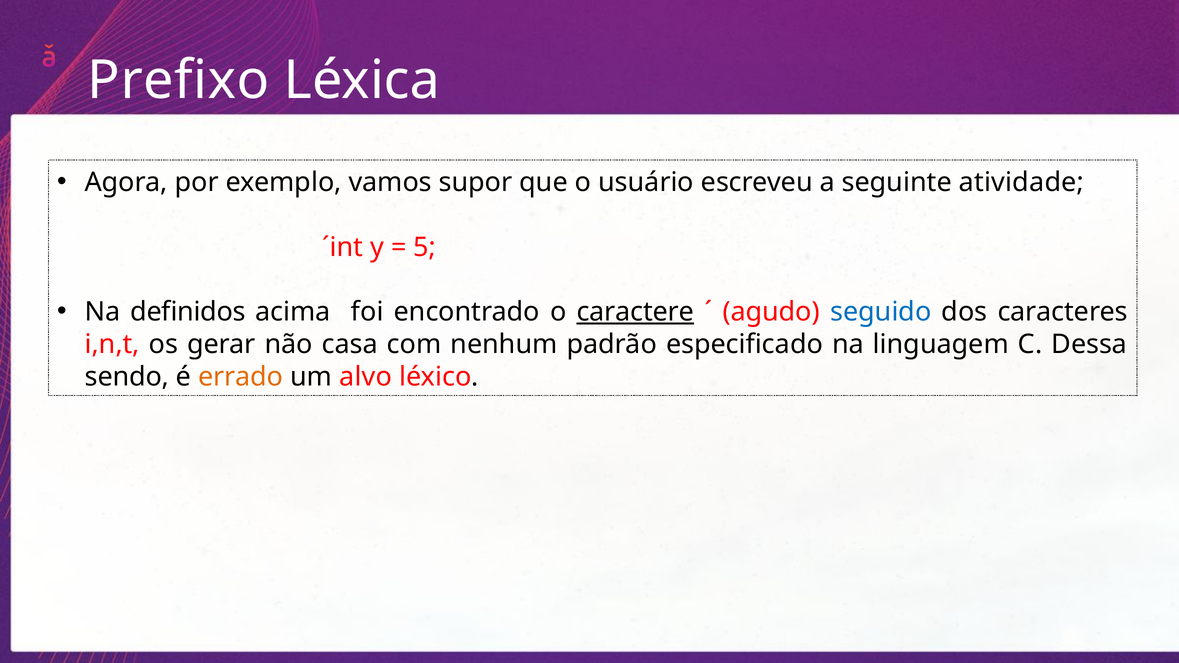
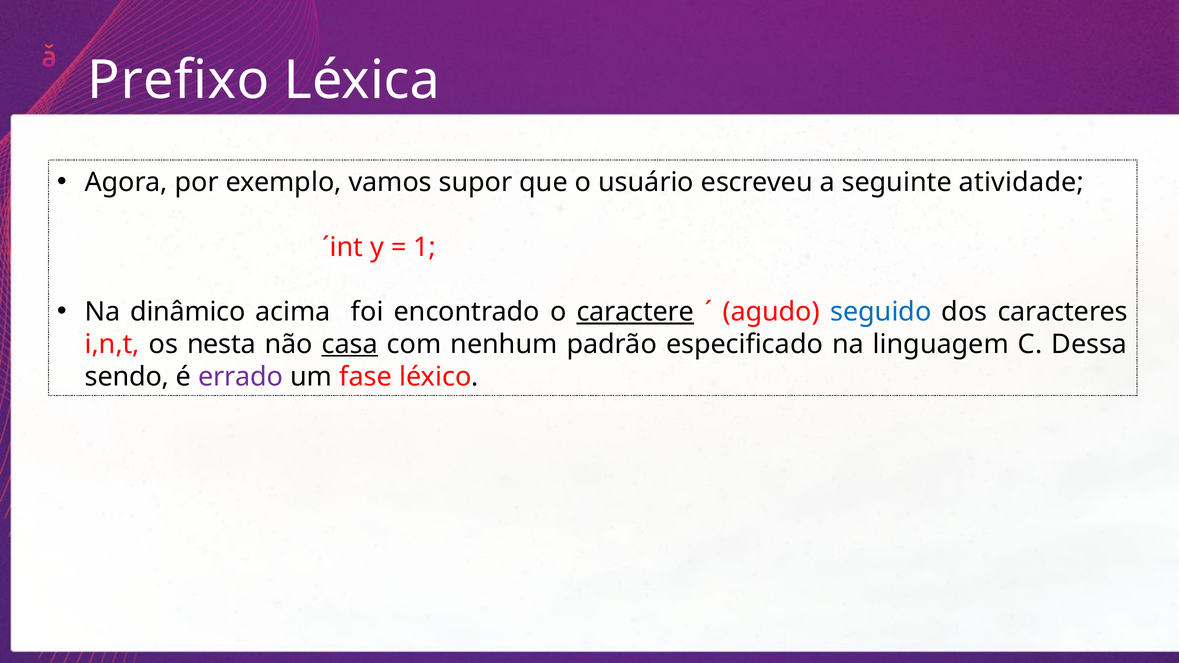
5: 5 -> 1
definidos: definidos -> dinâmico
gerar: gerar -> nesta
casa underline: none -> present
errado colour: orange -> purple
alvo: alvo -> fase
